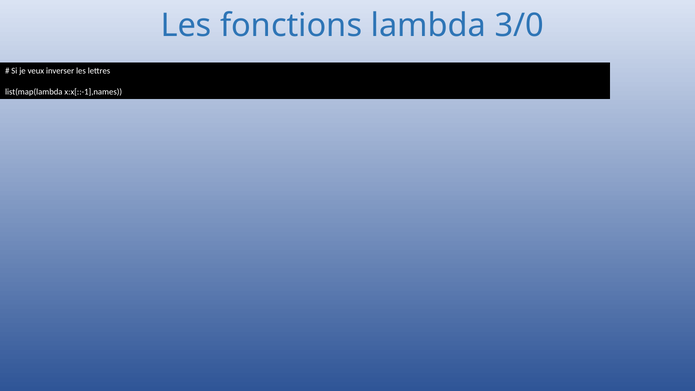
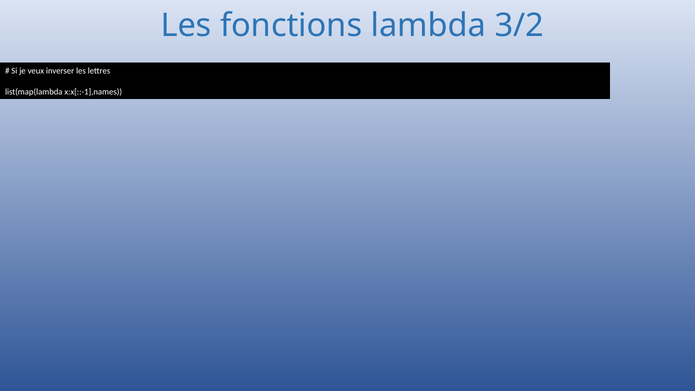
3/0: 3/0 -> 3/2
